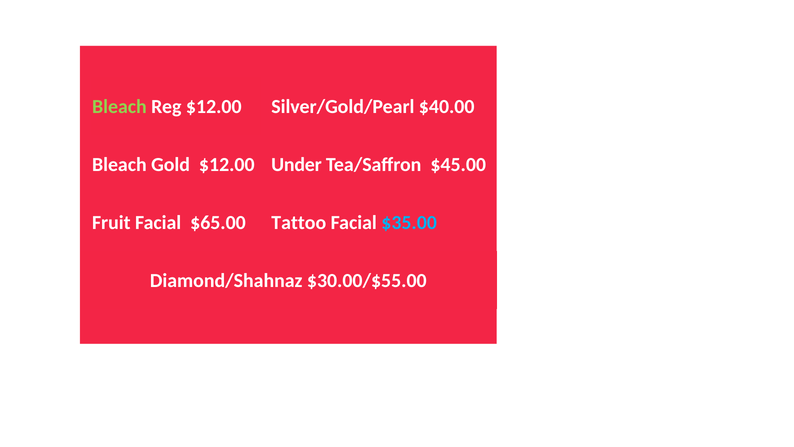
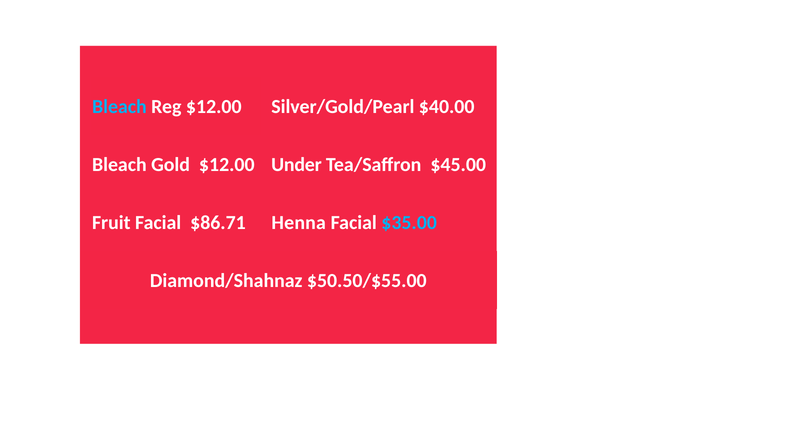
Bleach at (119, 107) colour: light green -> light blue
$65.00: $65.00 -> $86.71
Tattoo: Tattoo -> Henna
$30.00/$55.00: $30.00/$55.00 -> $50.50/$55.00
